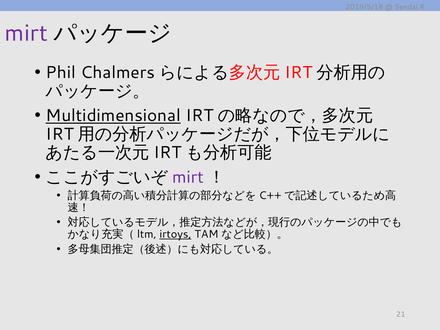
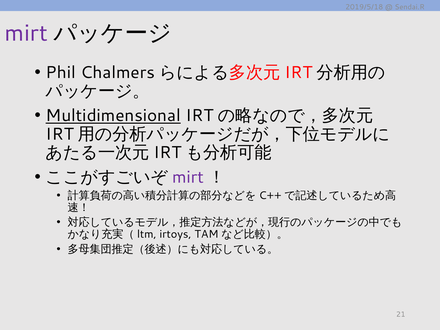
irtoys underline: present -> none
